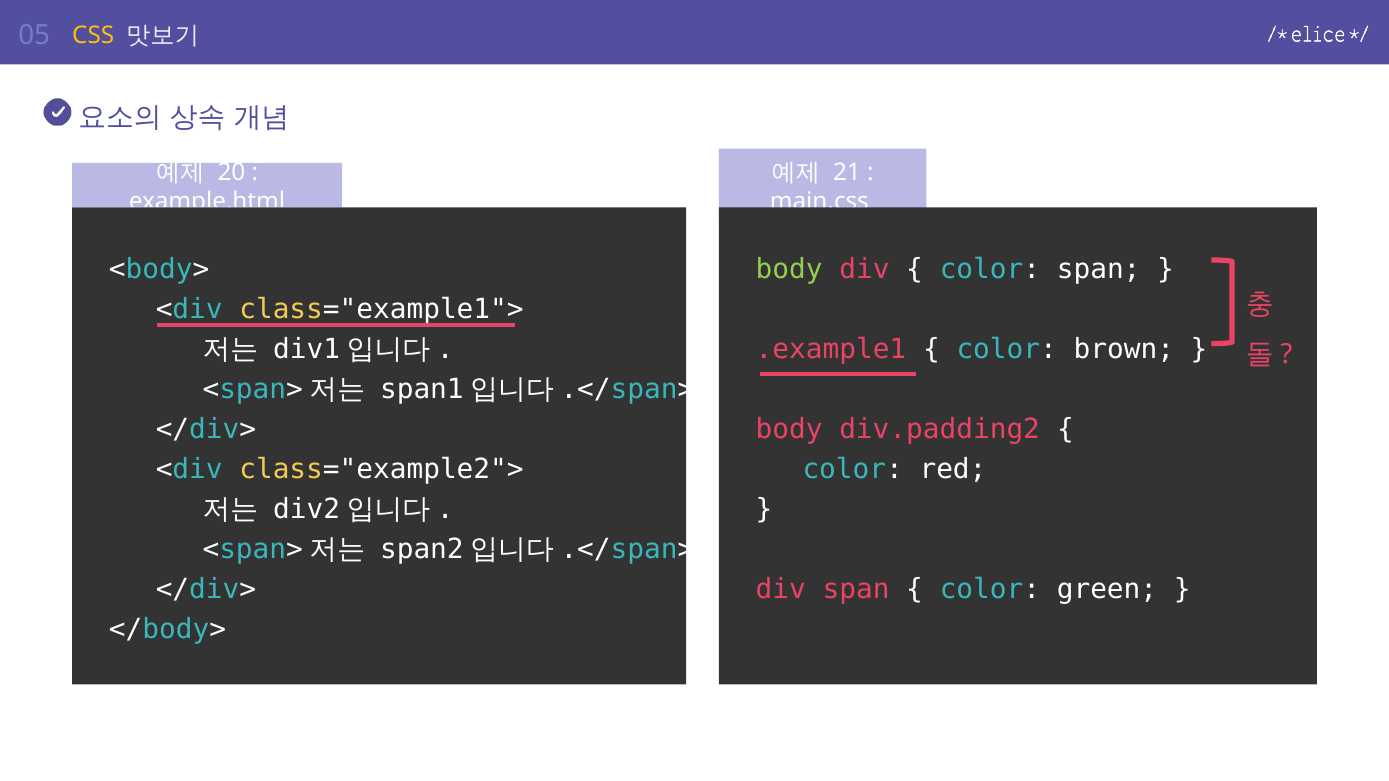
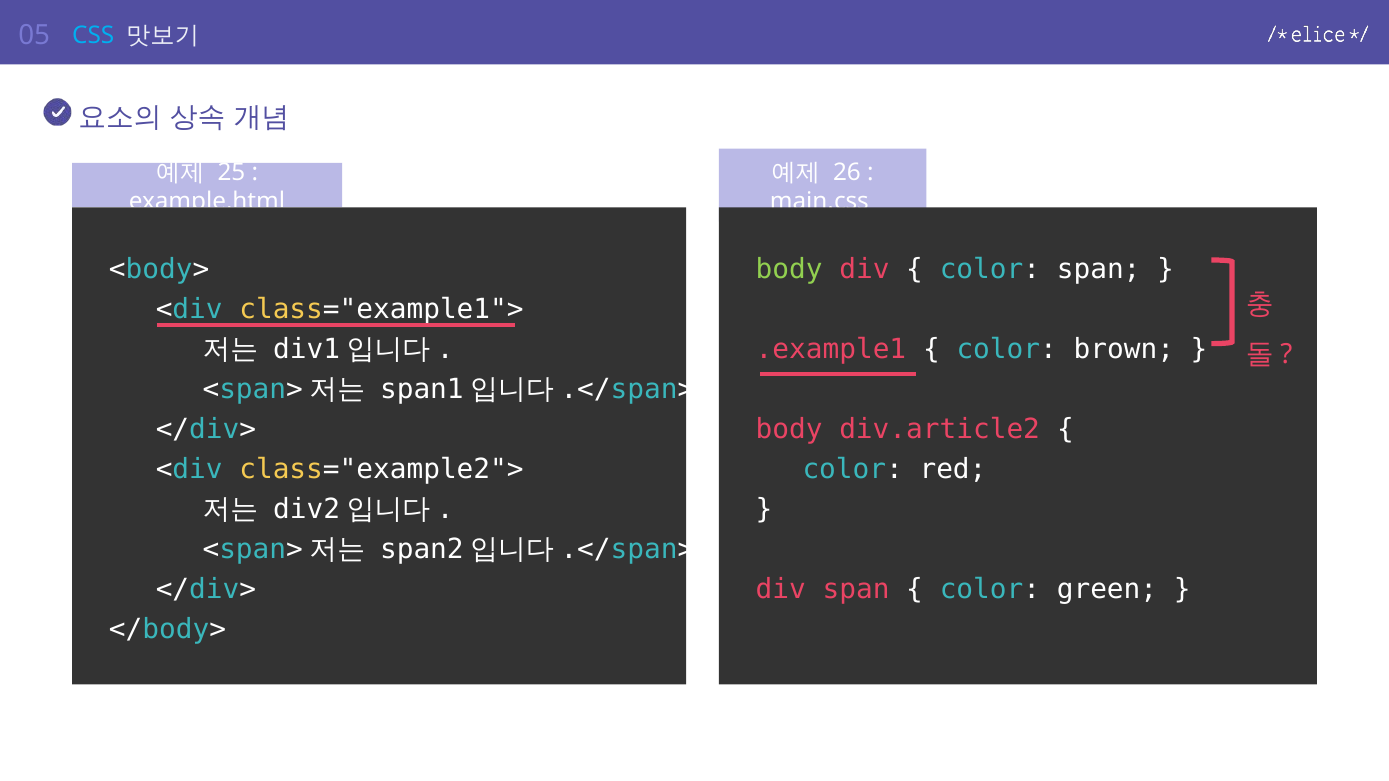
CSS colour: yellow -> light blue
20: 20 -> 25
21: 21 -> 26
div.padding2: div.padding2 -> div.article2
